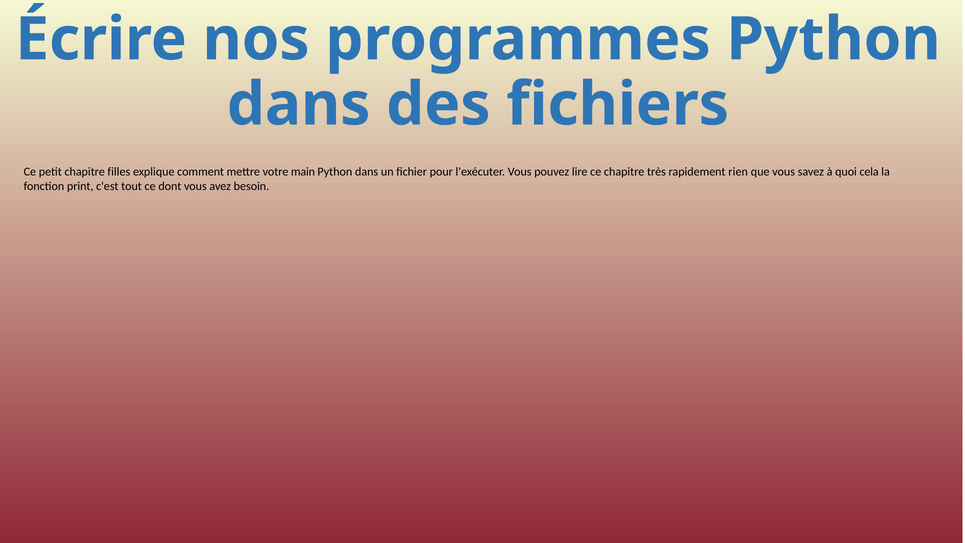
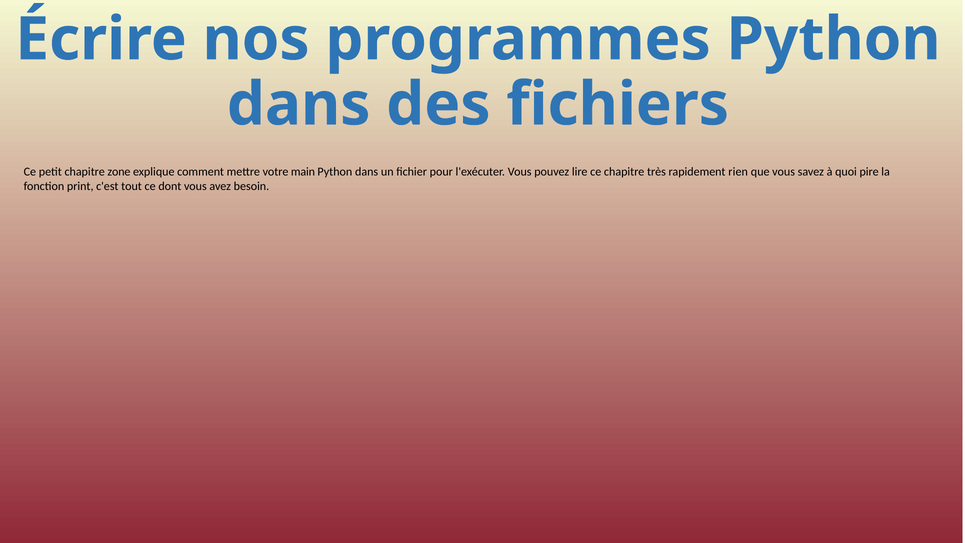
filles: filles -> zone
cela: cela -> pire
